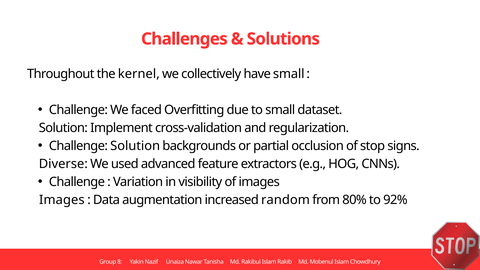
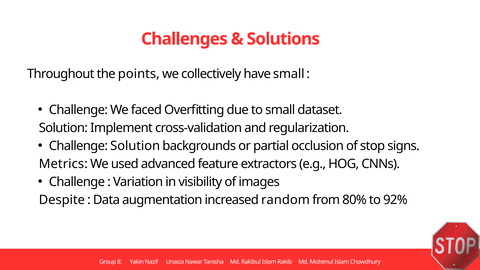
kernel: kernel -> points
Diverse: Diverse -> Metrics
Images at (62, 200): Images -> Despite
